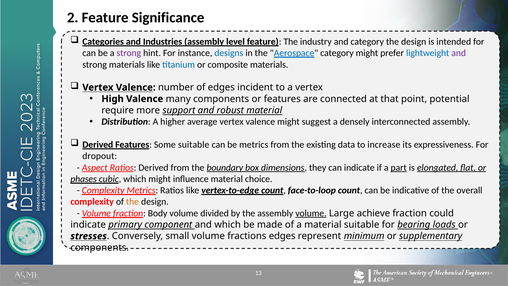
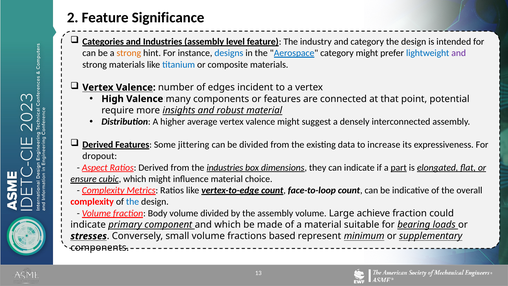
strong at (129, 53) colour: purple -> orange
support: support -> insights
Some suitable: suitable -> jittering
be metrics: metrics -> divided
the boundary: boundary -> industries
phases: phases -> ensure
the at (133, 202) colour: orange -> blue
volume at (311, 213) underline: present -> none
fractions edges: edges -> based
